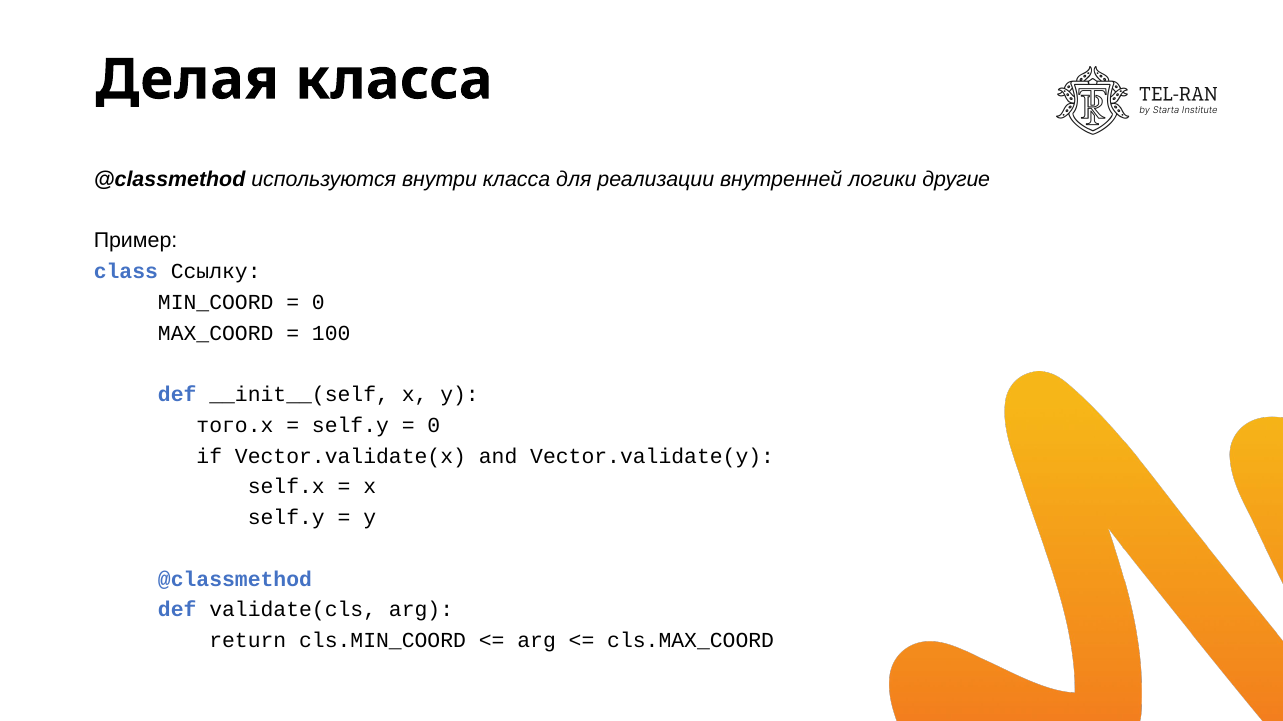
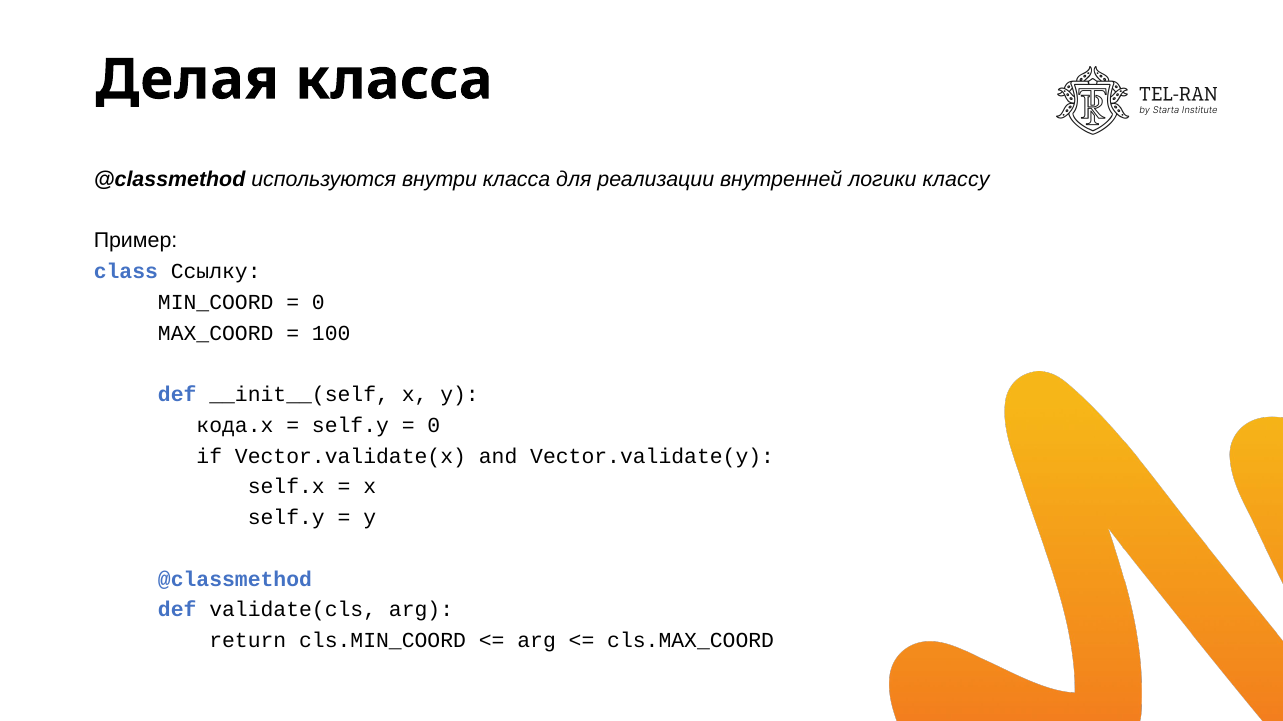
другие: другие -> классу
того.x: того.x -> кода.x
